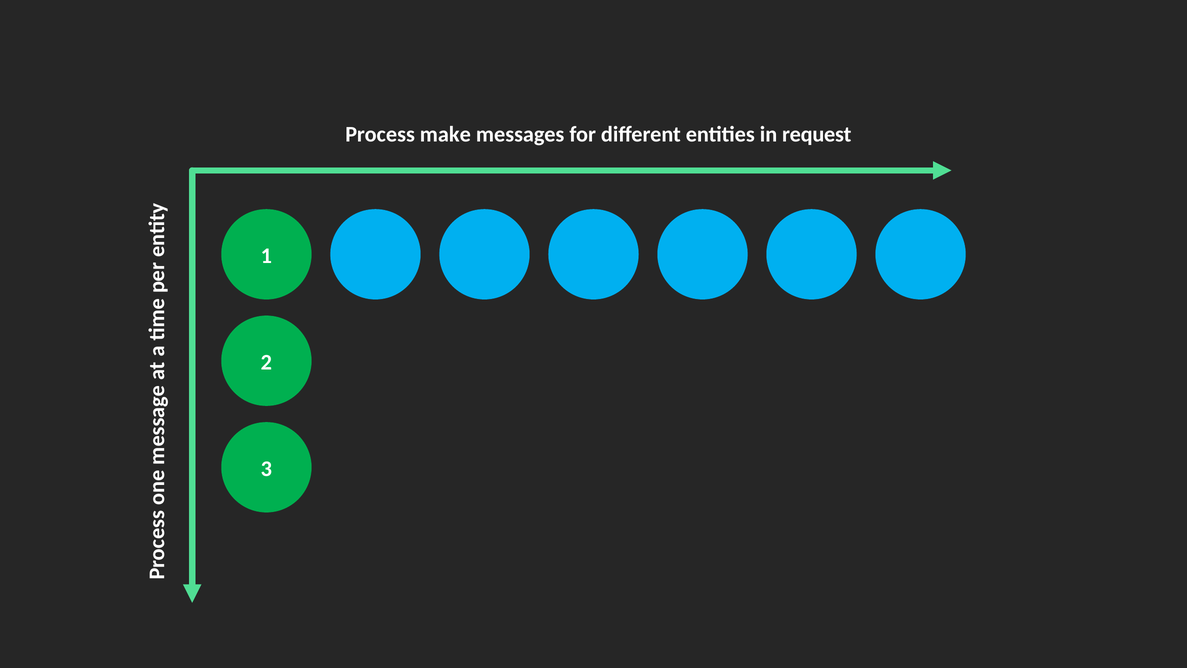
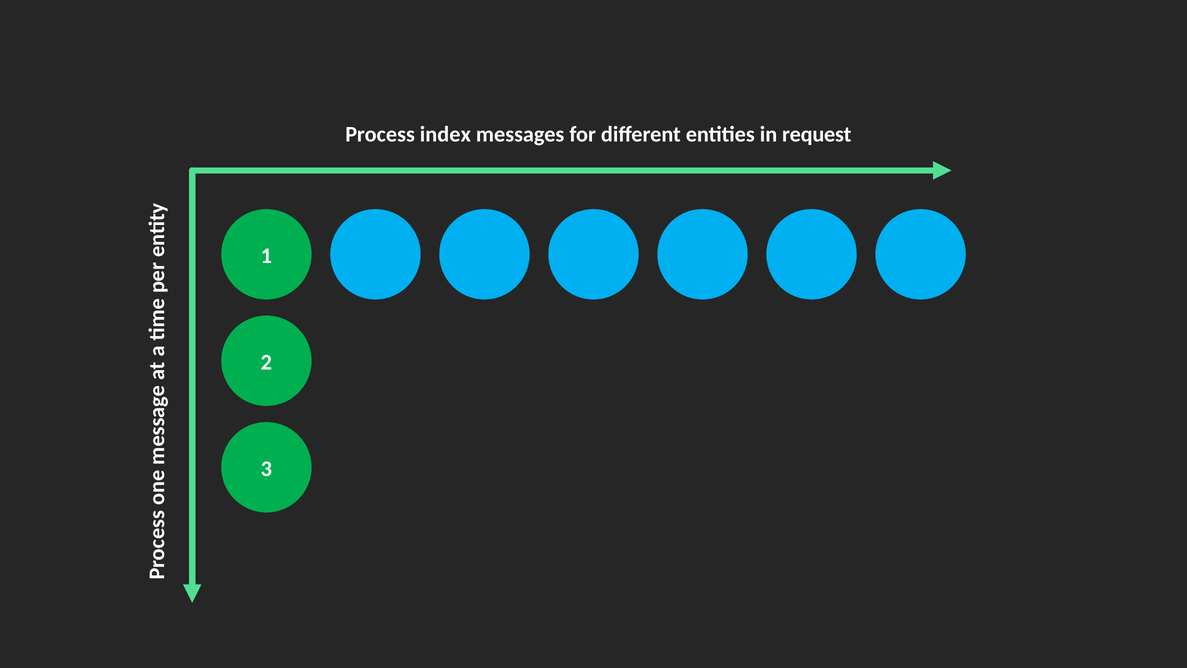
make: make -> index
